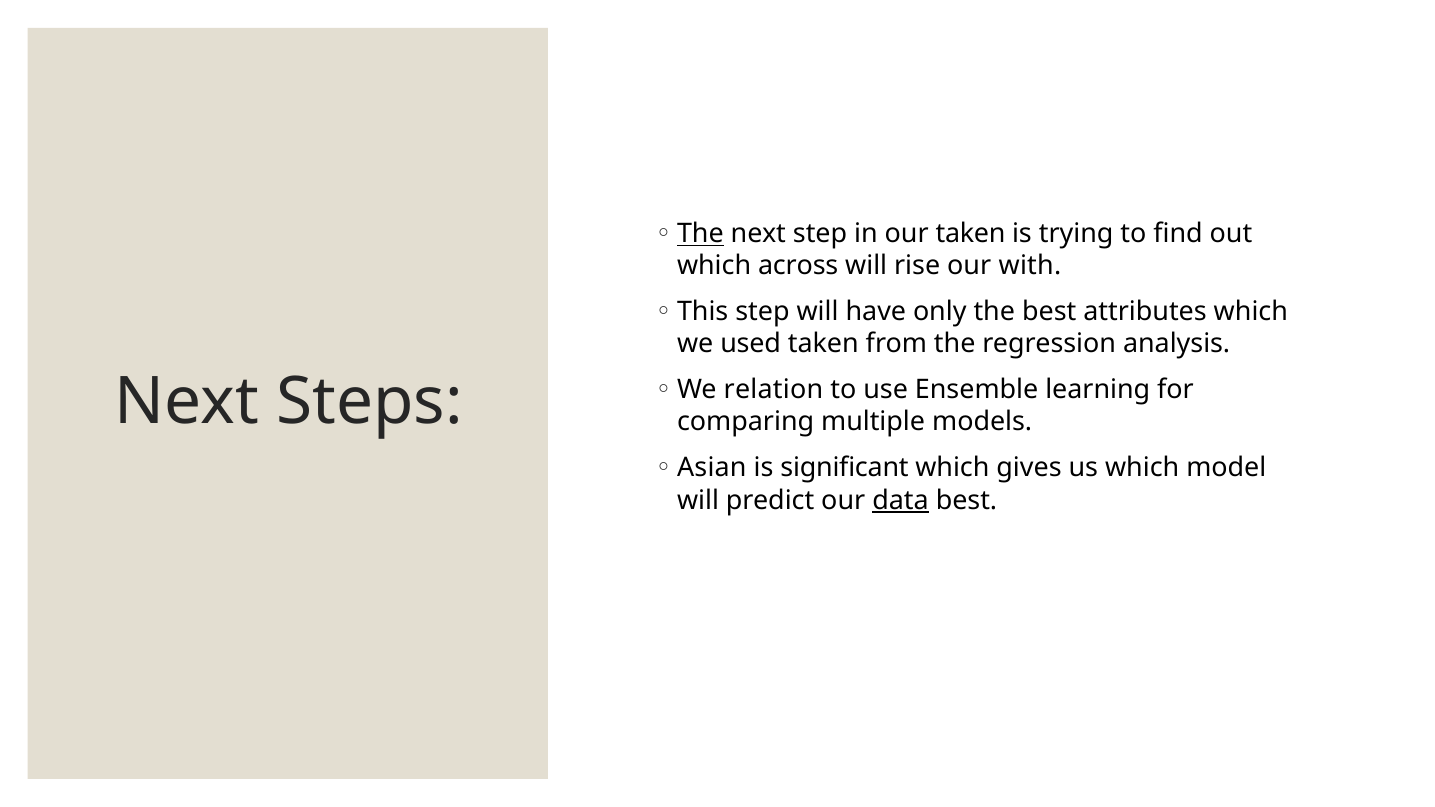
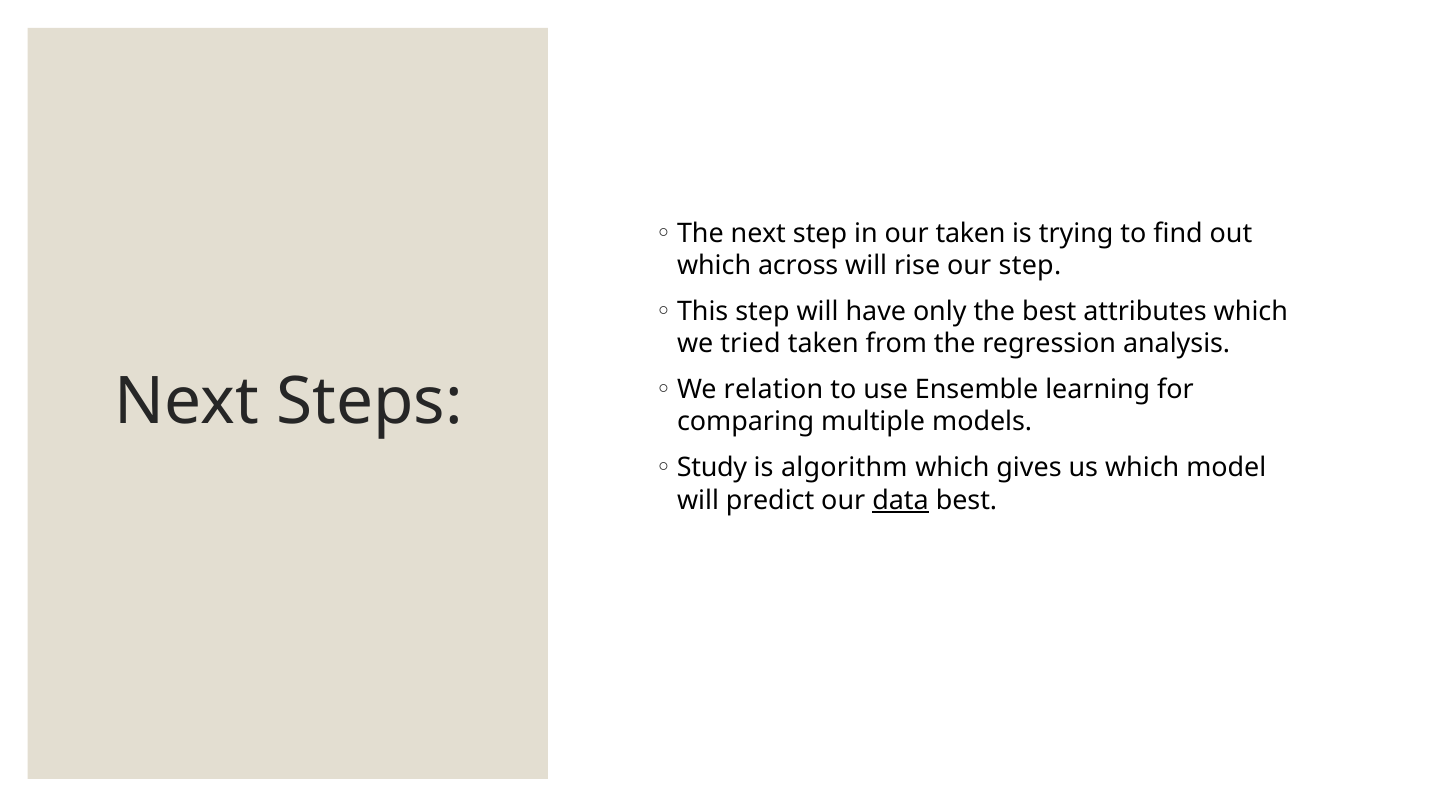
The at (700, 234) underline: present -> none
our with: with -> step
used: used -> tried
Asian: Asian -> Study
significant: significant -> algorithm
